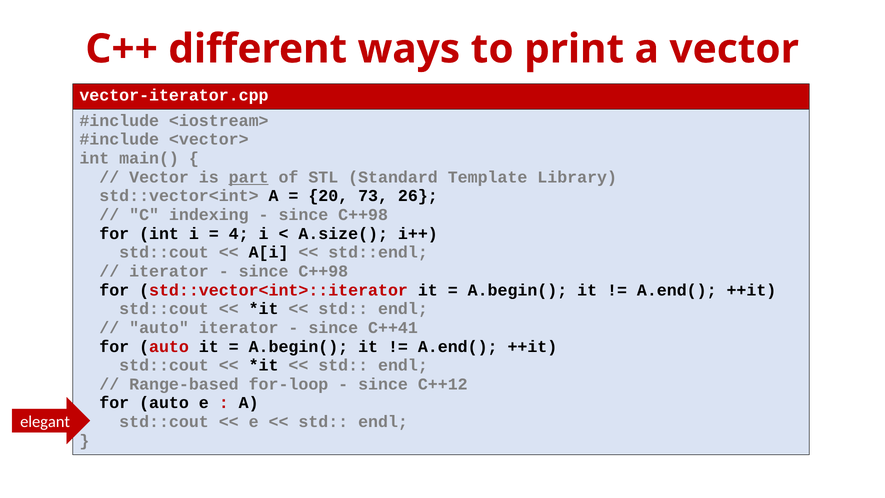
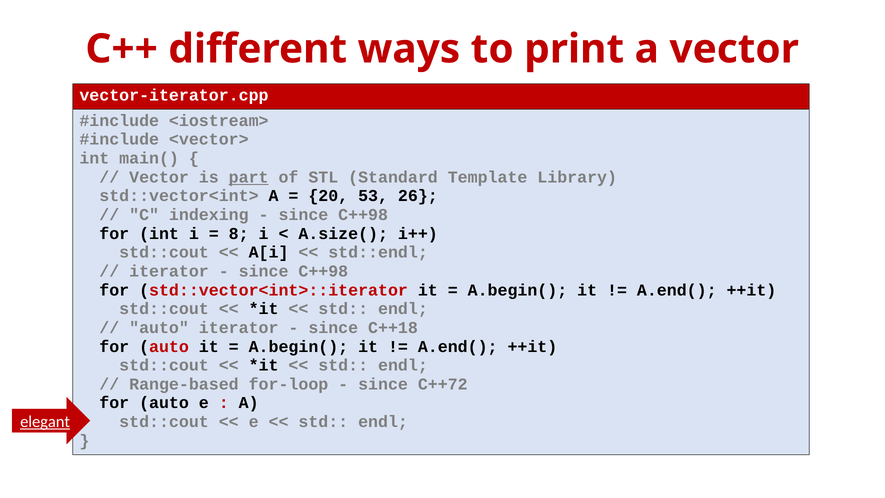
73: 73 -> 53
4: 4 -> 8
C++41: C++41 -> C++18
C++12: C++12 -> C++72
elegant underline: none -> present
